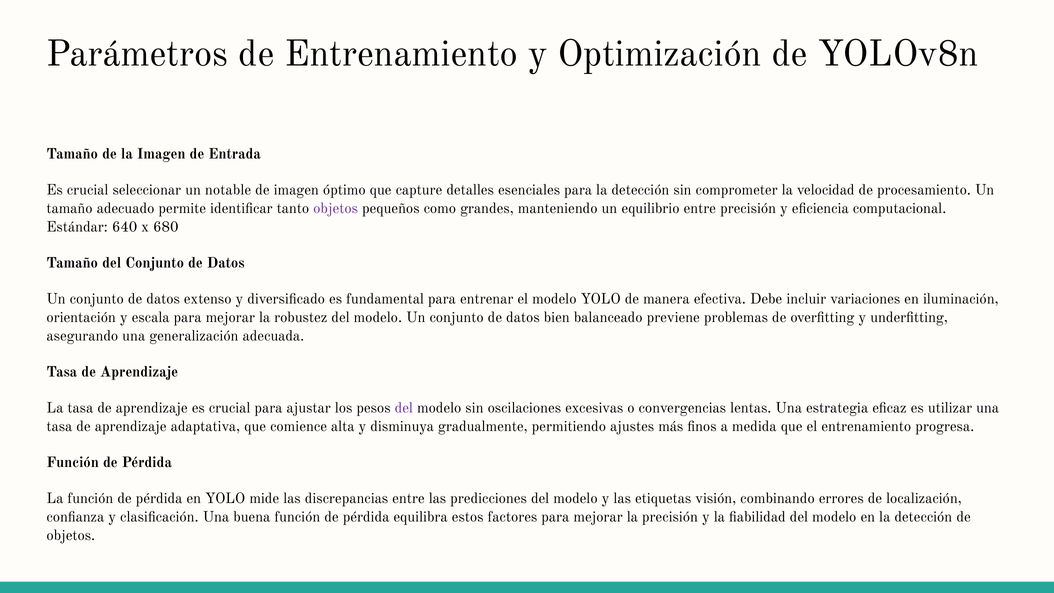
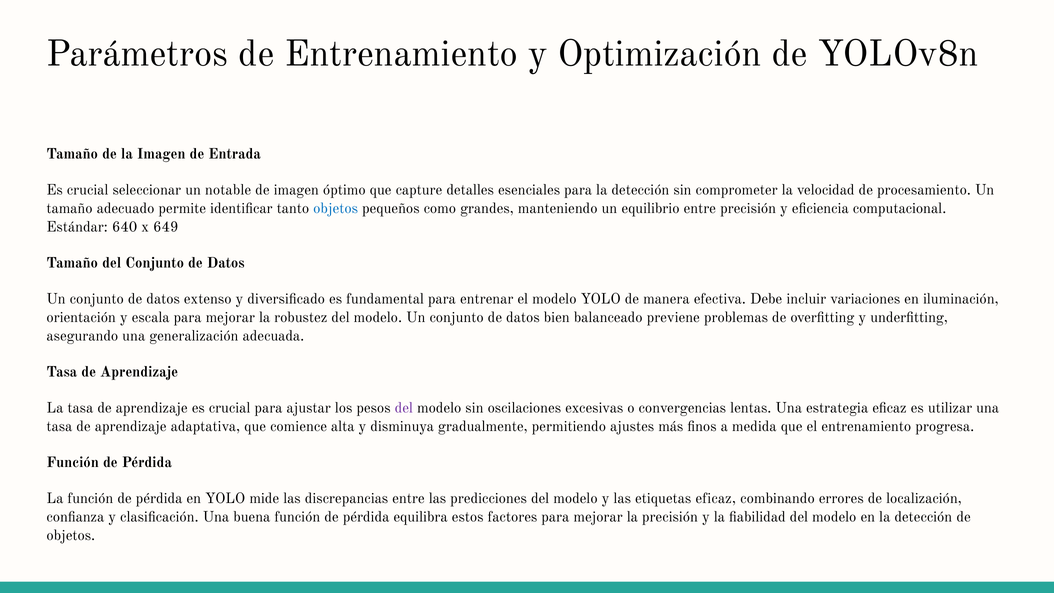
objetos at (336, 209) colour: purple -> blue
680: 680 -> 649
etiquetas visión: visión -> eficaz
